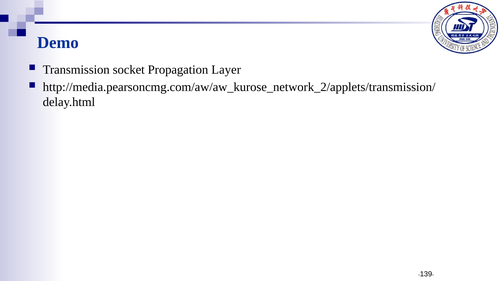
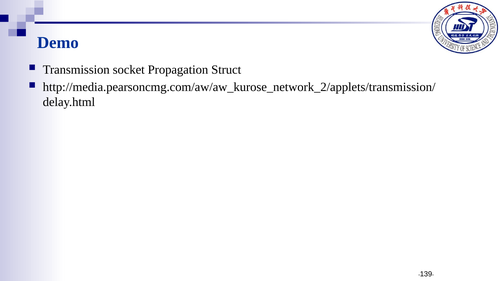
Layer: Layer -> Struct
